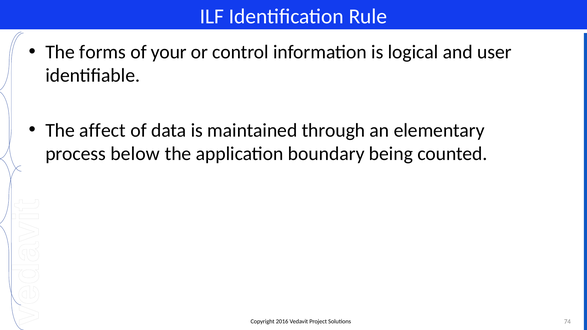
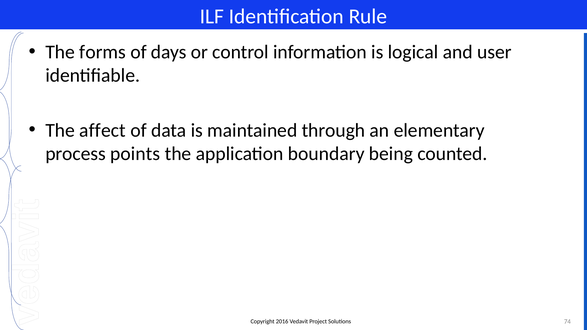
your: your -> days
below: below -> points
